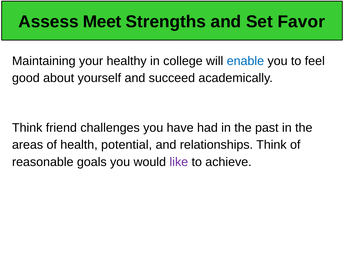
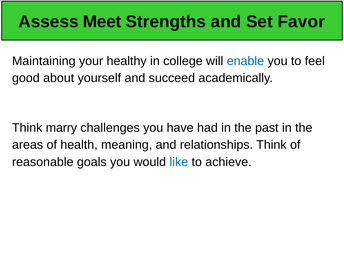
friend: friend -> marry
potential: potential -> meaning
like colour: purple -> blue
